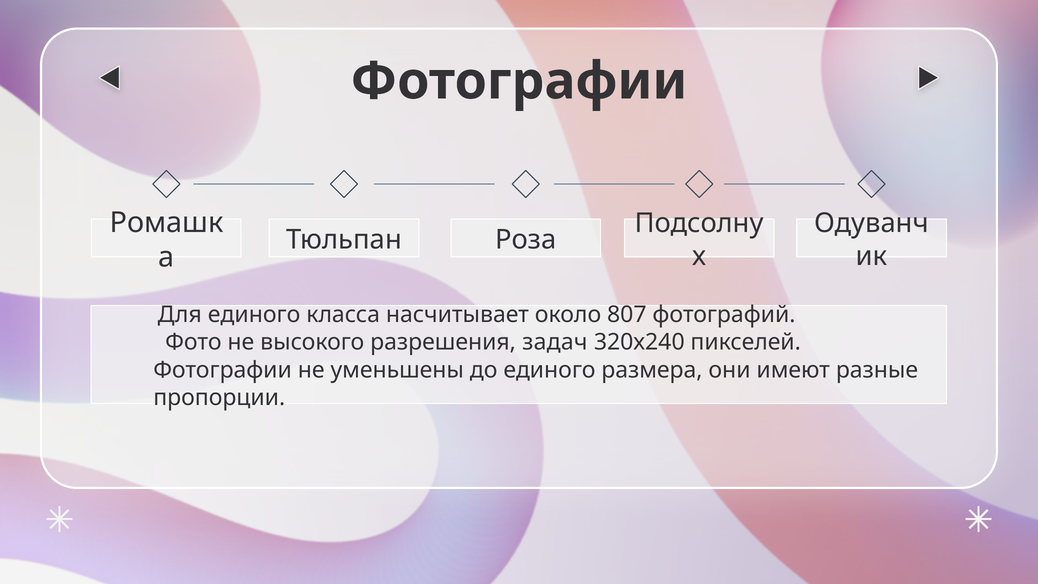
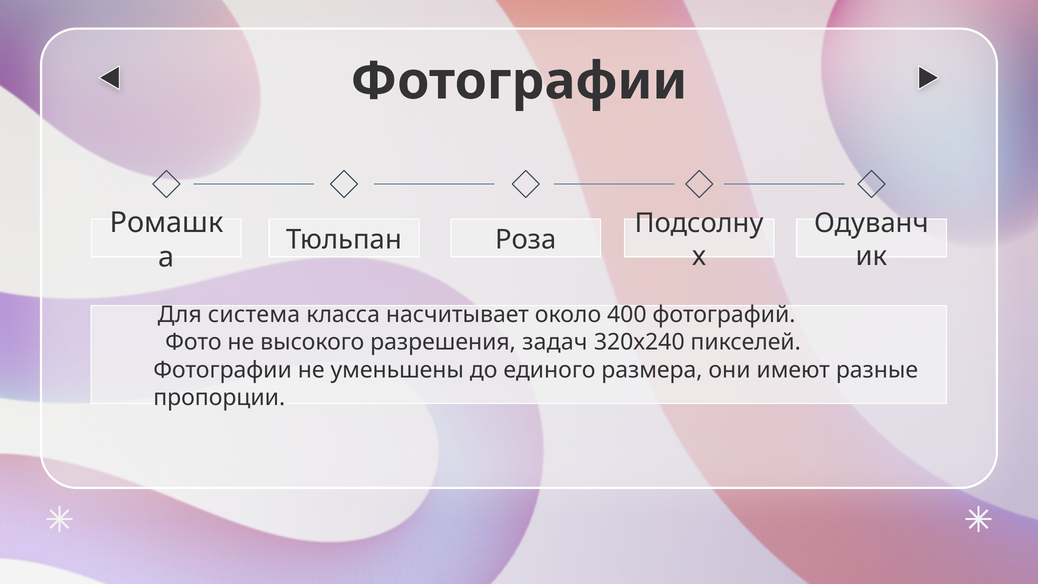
Для единого: единого -> система
807: 807 -> 400
